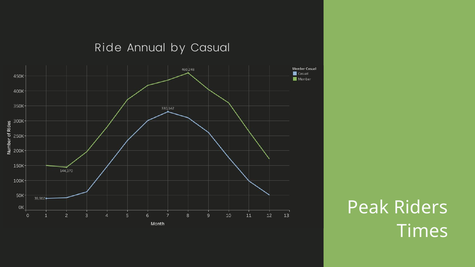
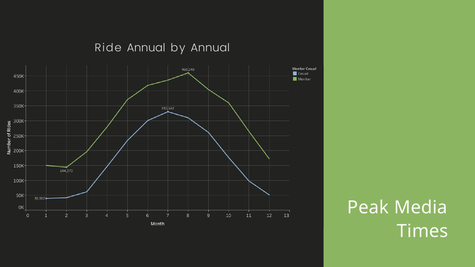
by Casual: Casual -> Annual
Riders: Riders -> Media
